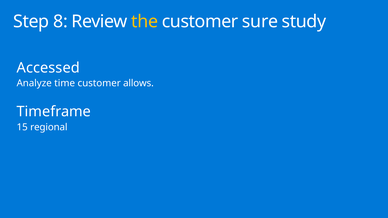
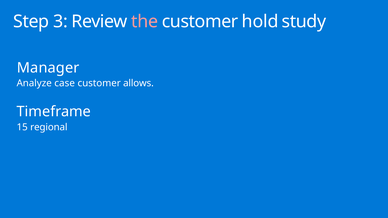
8: 8 -> 3
the colour: yellow -> pink
sure: sure -> hold
Accessed: Accessed -> Manager
time: time -> case
